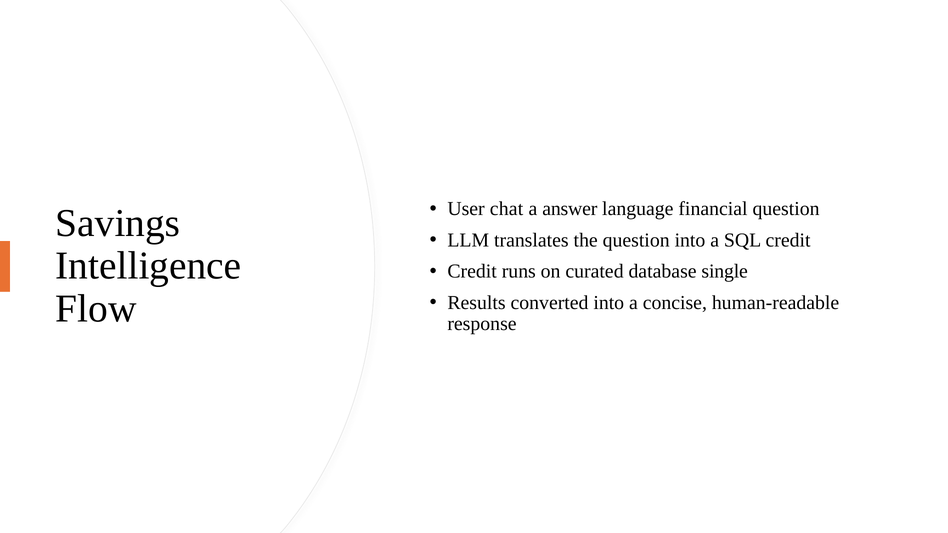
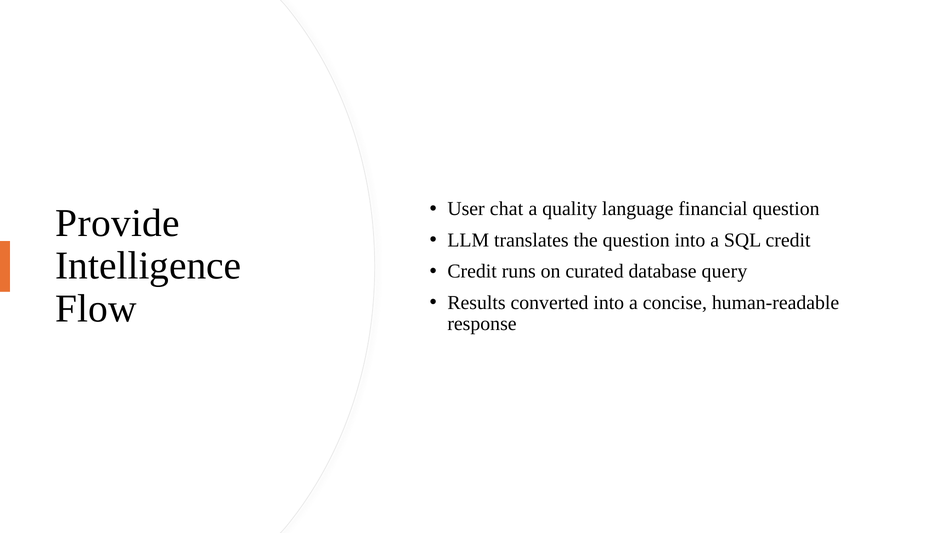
answer: answer -> quality
Savings: Savings -> Provide
single: single -> query
